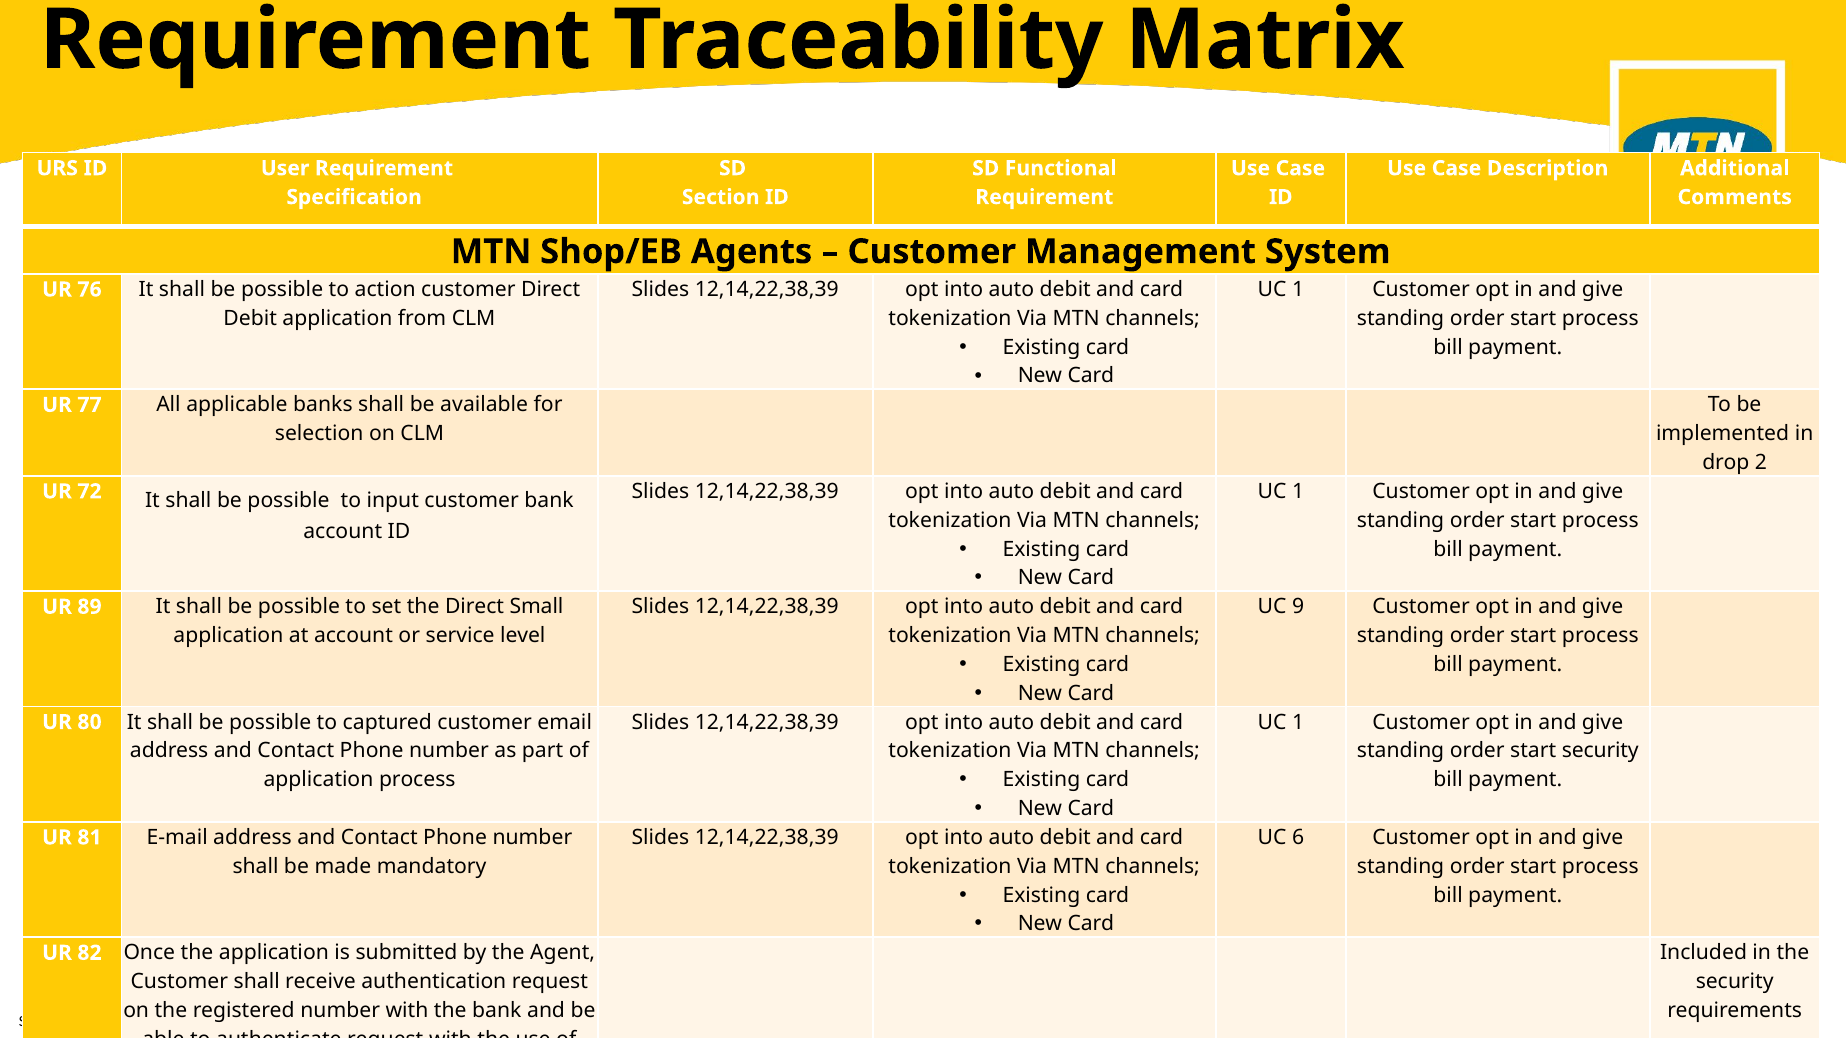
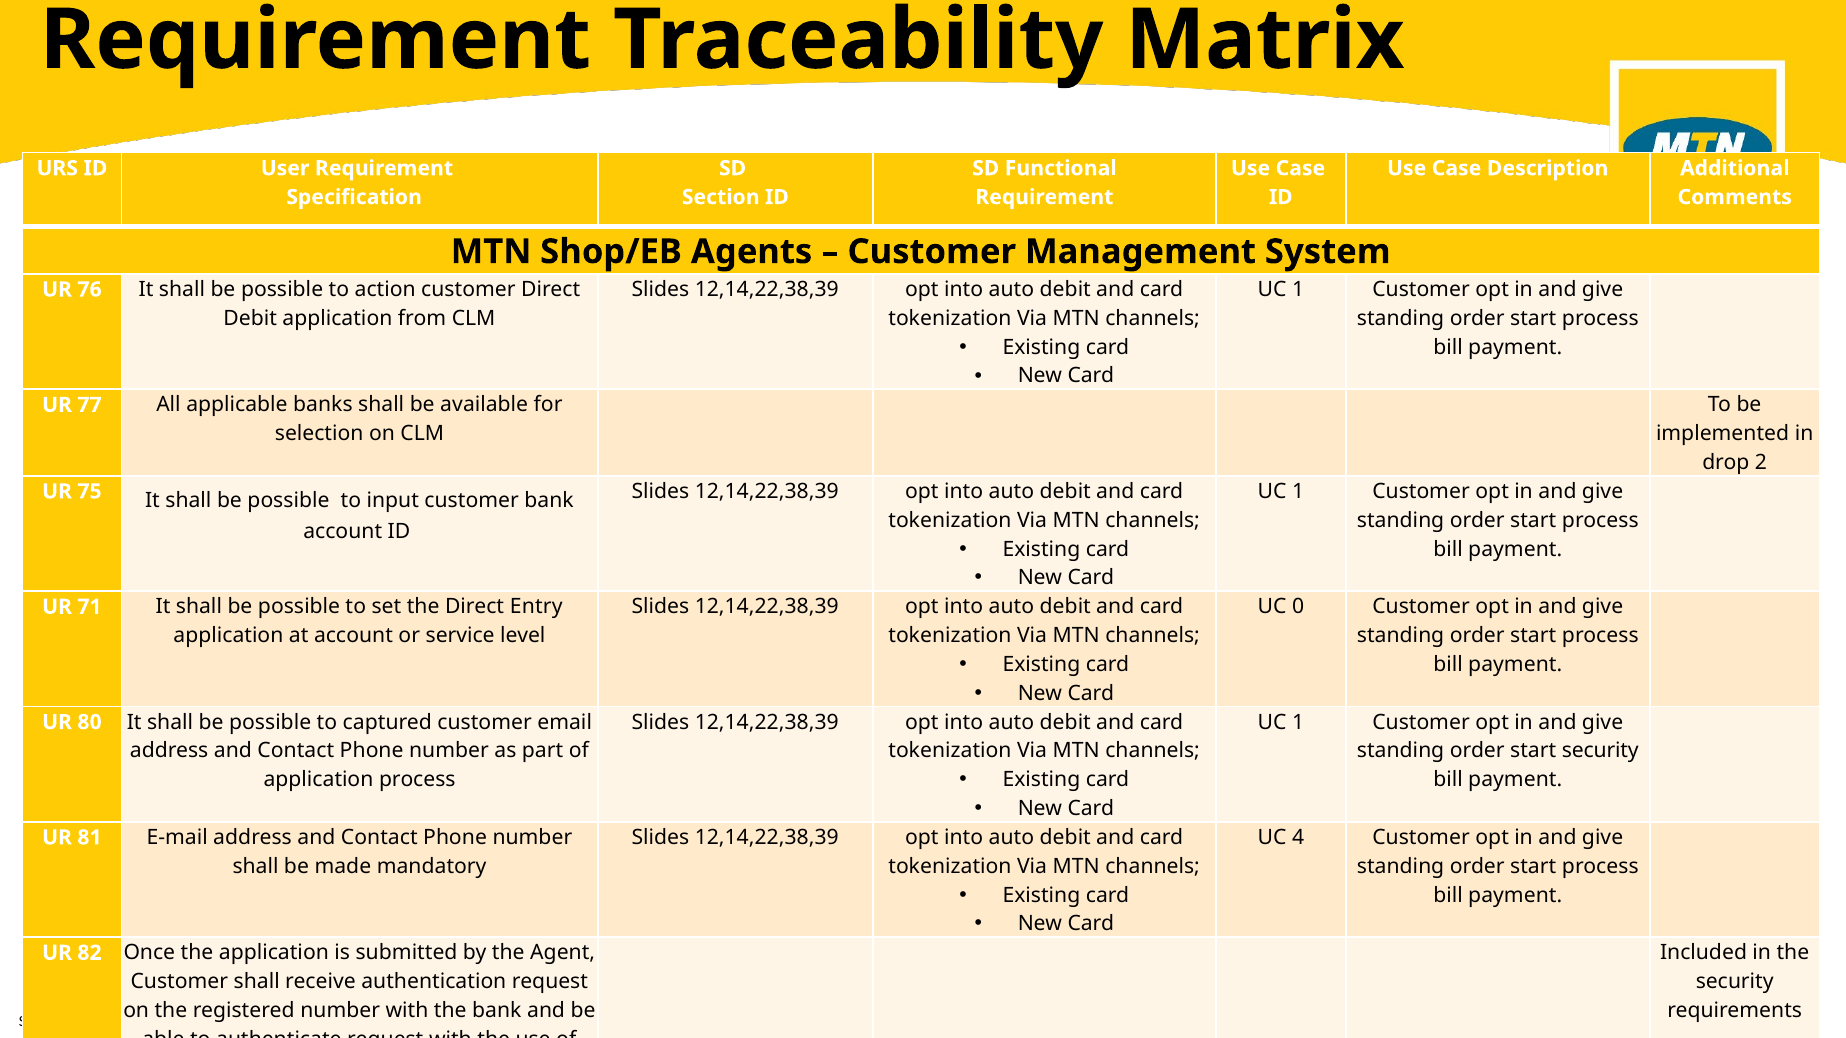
72: 72 -> 75
9: 9 -> 0
89: 89 -> 71
Small: Small -> Entry
6: 6 -> 4
